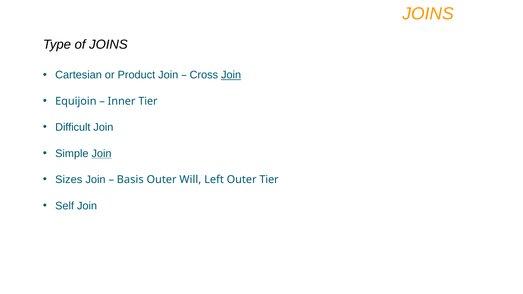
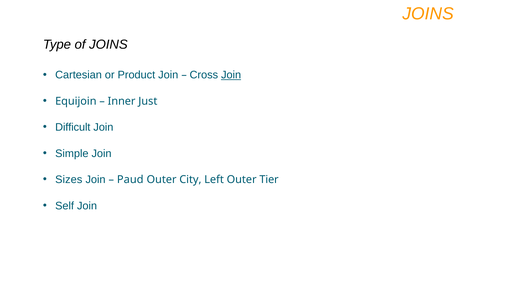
Inner Tier: Tier -> Just
Join at (102, 154) underline: present -> none
Basis: Basis -> Paud
Will: Will -> City
